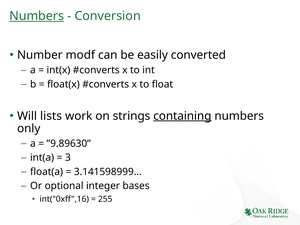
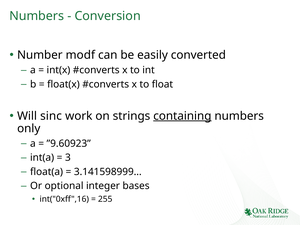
Numbers at (37, 16) underline: present -> none
lists: lists -> sinc
”9.89630: ”9.89630 -> ”9.60923
